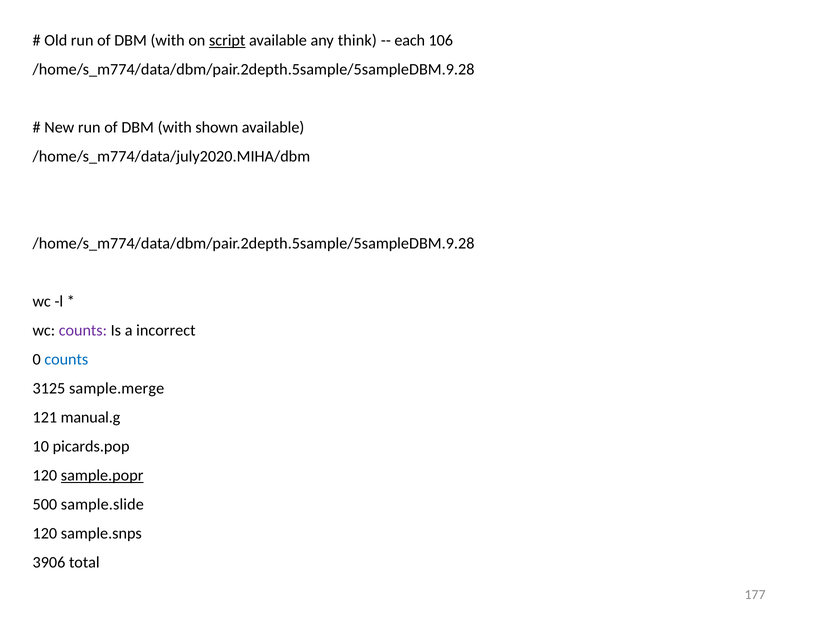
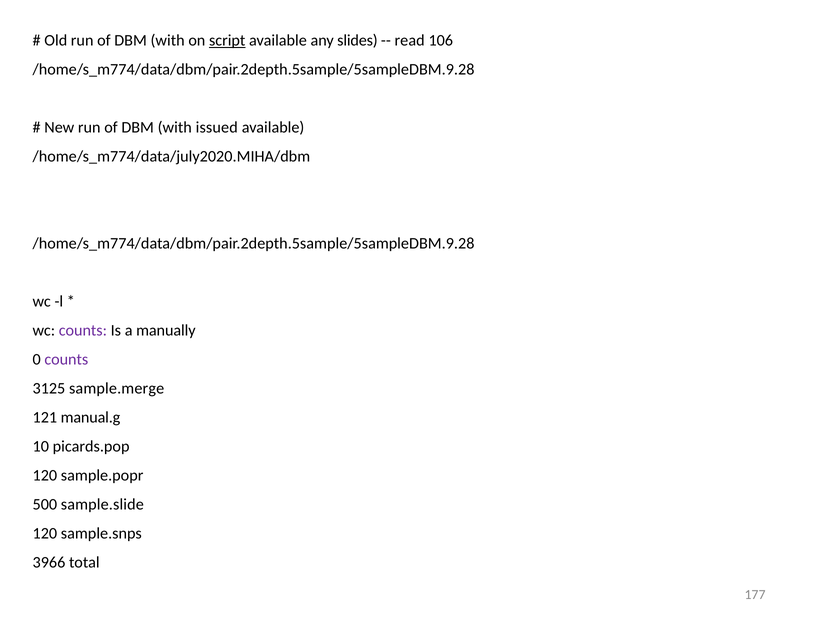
think: think -> slides
each: each -> read
shown: shown -> issued
incorrect: incorrect -> manually
counts at (66, 360) colour: blue -> purple
sample.popr underline: present -> none
3906: 3906 -> 3966
